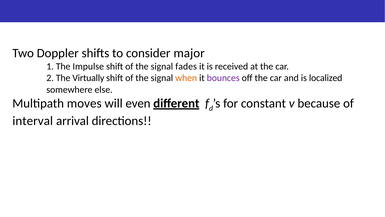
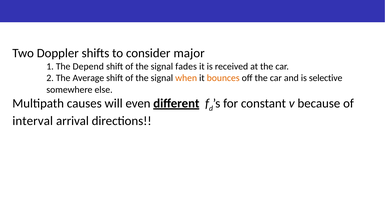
Impulse: Impulse -> Depend
Virtually: Virtually -> Average
bounces colour: purple -> orange
localized: localized -> selective
moves: moves -> causes
